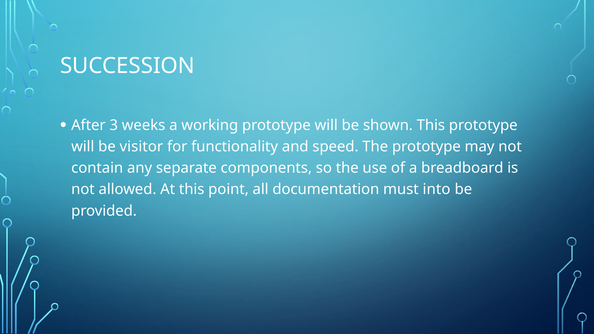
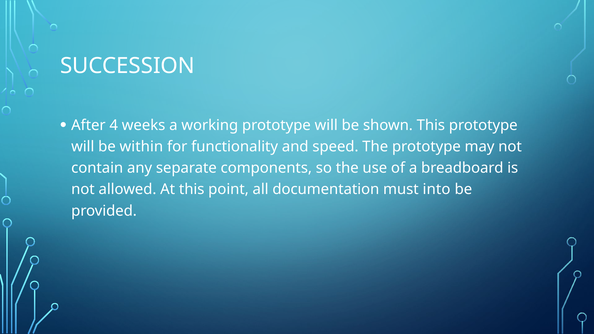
3: 3 -> 4
visitor: visitor -> within
